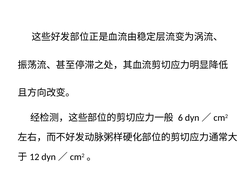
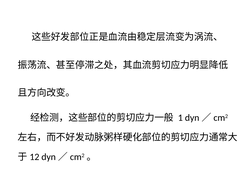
6: 6 -> 1
